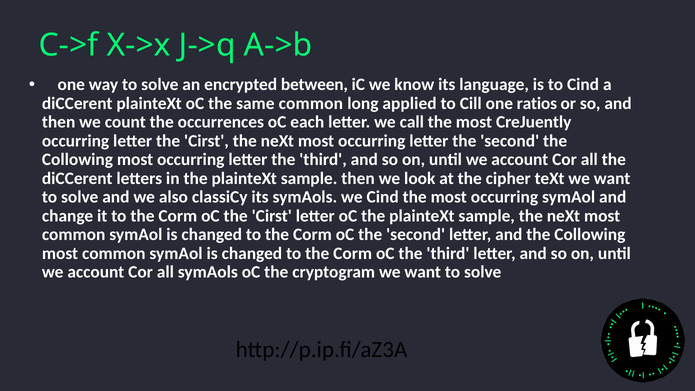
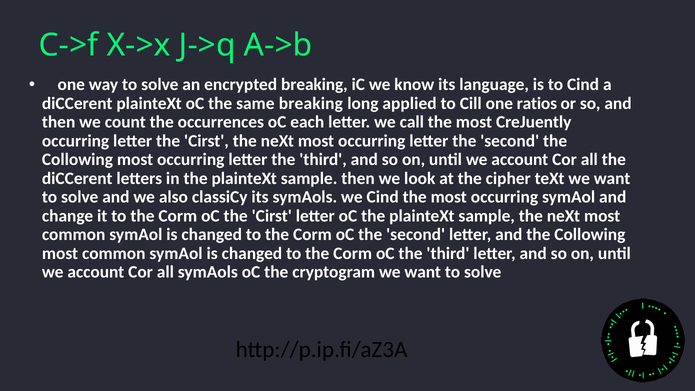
encrypted between: between -> breaking
same common: common -> breaking
